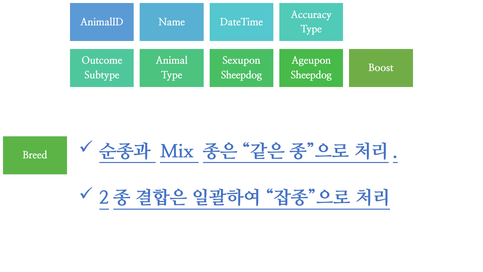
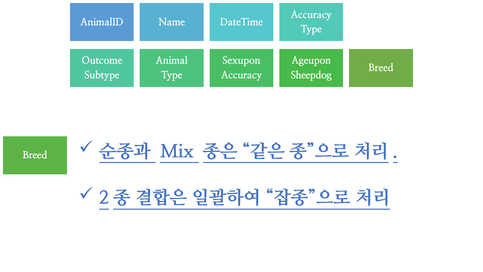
Boost at (381, 68): Boost -> Breed
Sheepdog at (242, 75): Sheepdog -> Accuracy
